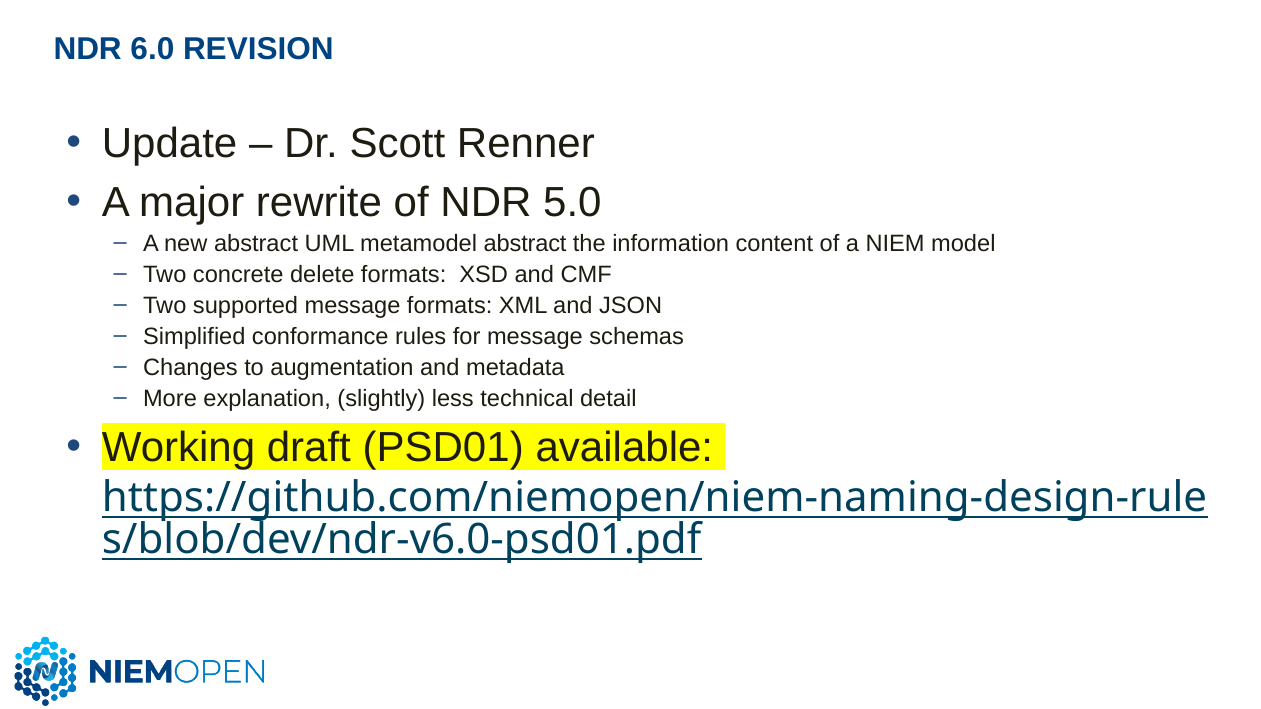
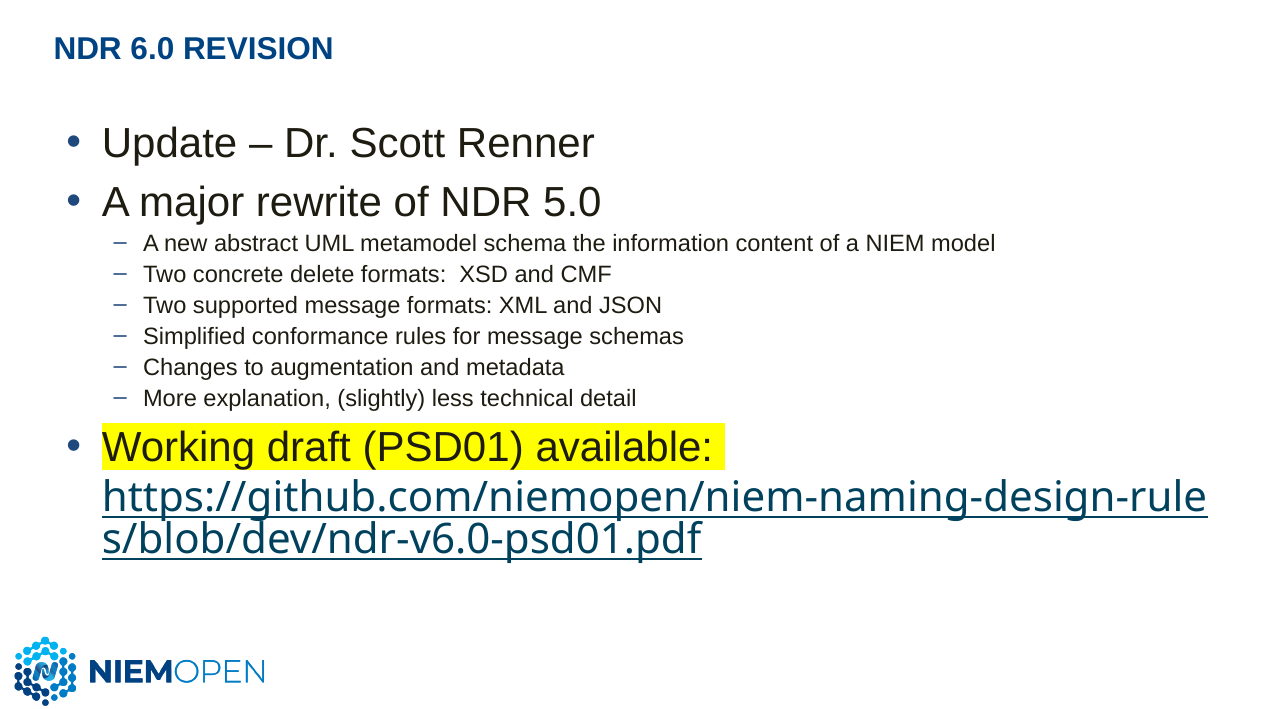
metamodel abstract: abstract -> schema
